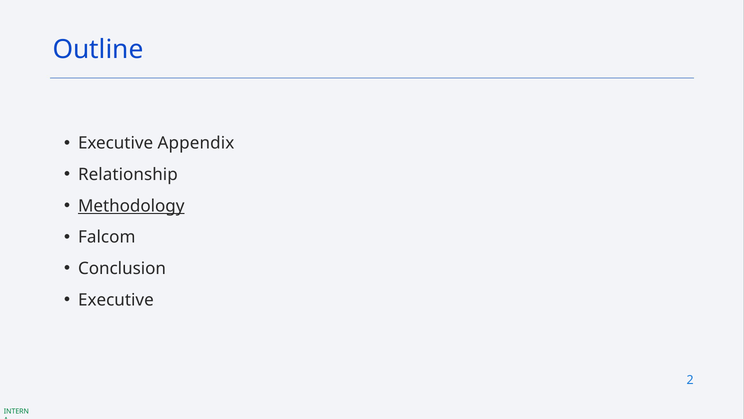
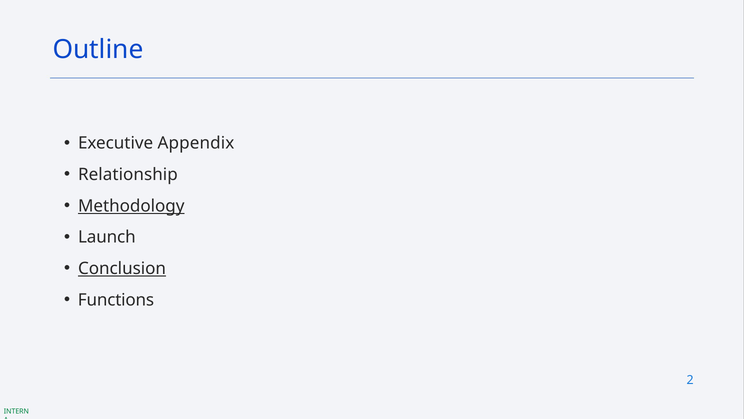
Falcom: Falcom -> Launch
Conclusion underline: none -> present
Executive at (116, 300): Executive -> Functions
